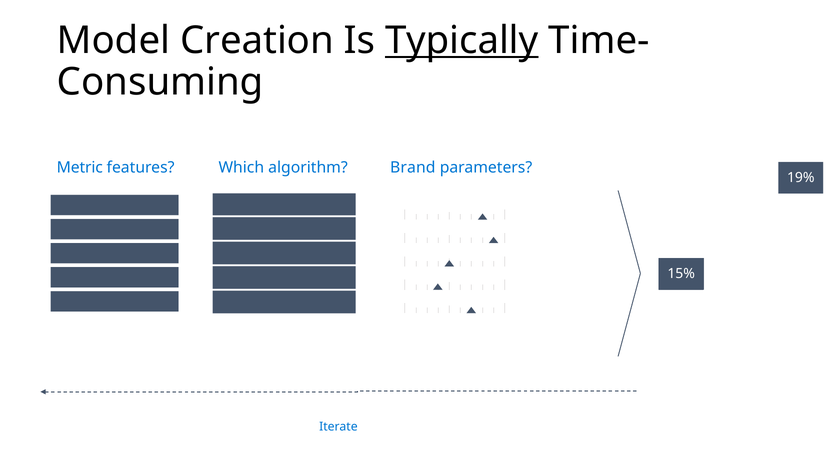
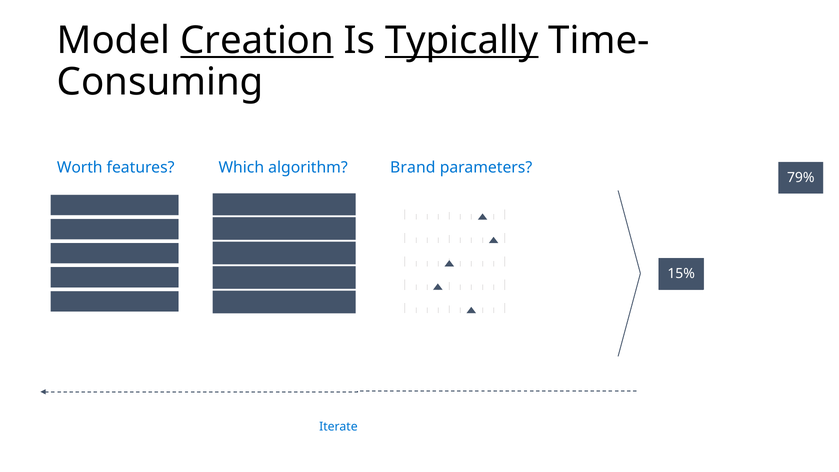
Creation underline: none -> present
Metric: Metric -> Worth
19%: 19% -> 79%
